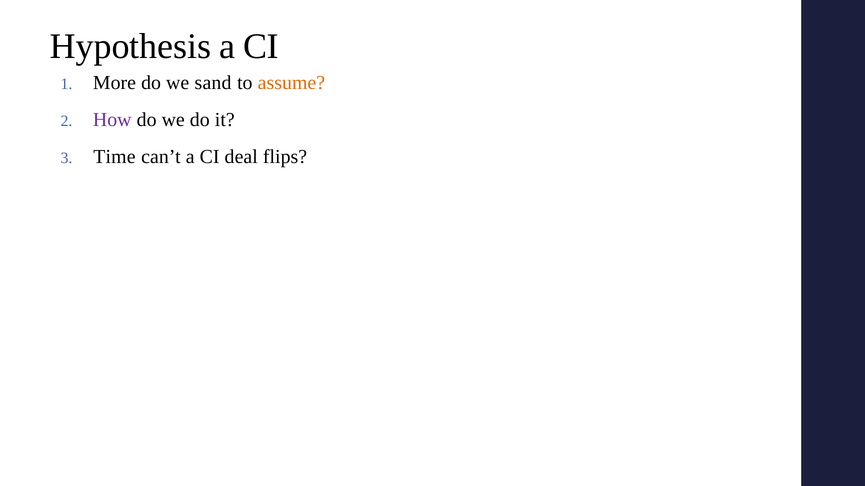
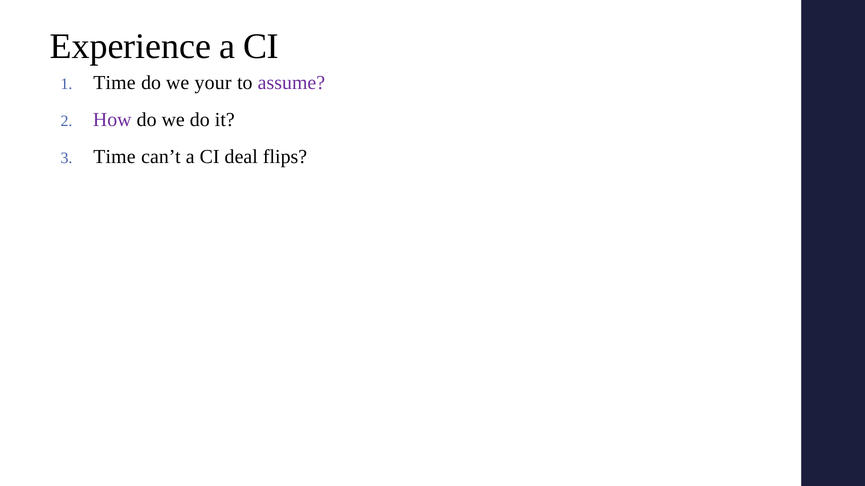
Hypothesis: Hypothesis -> Experience
More at (115, 83): More -> Time
sand: sand -> your
assume colour: orange -> purple
